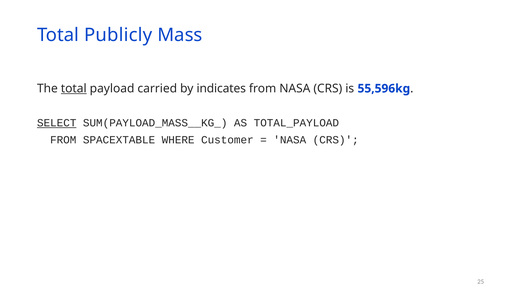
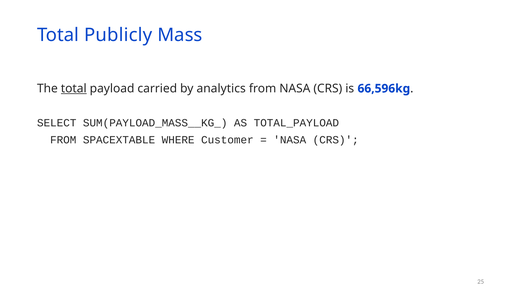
indicates: indicates -> analytics
55,596kg: 55,596kg -> 66,596kg
SELECT underline: present -> none
